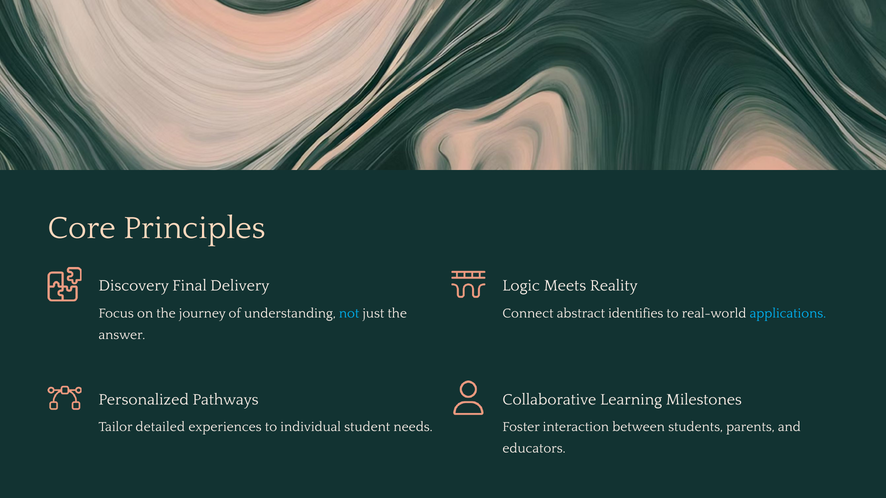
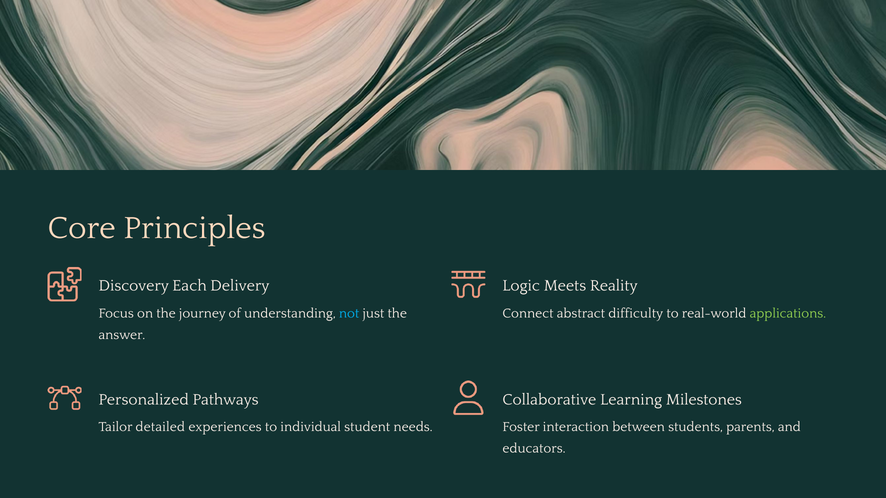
Final: Final -> Each
identifies: identifies -> difficulty
applications colour: light blue -> light green
